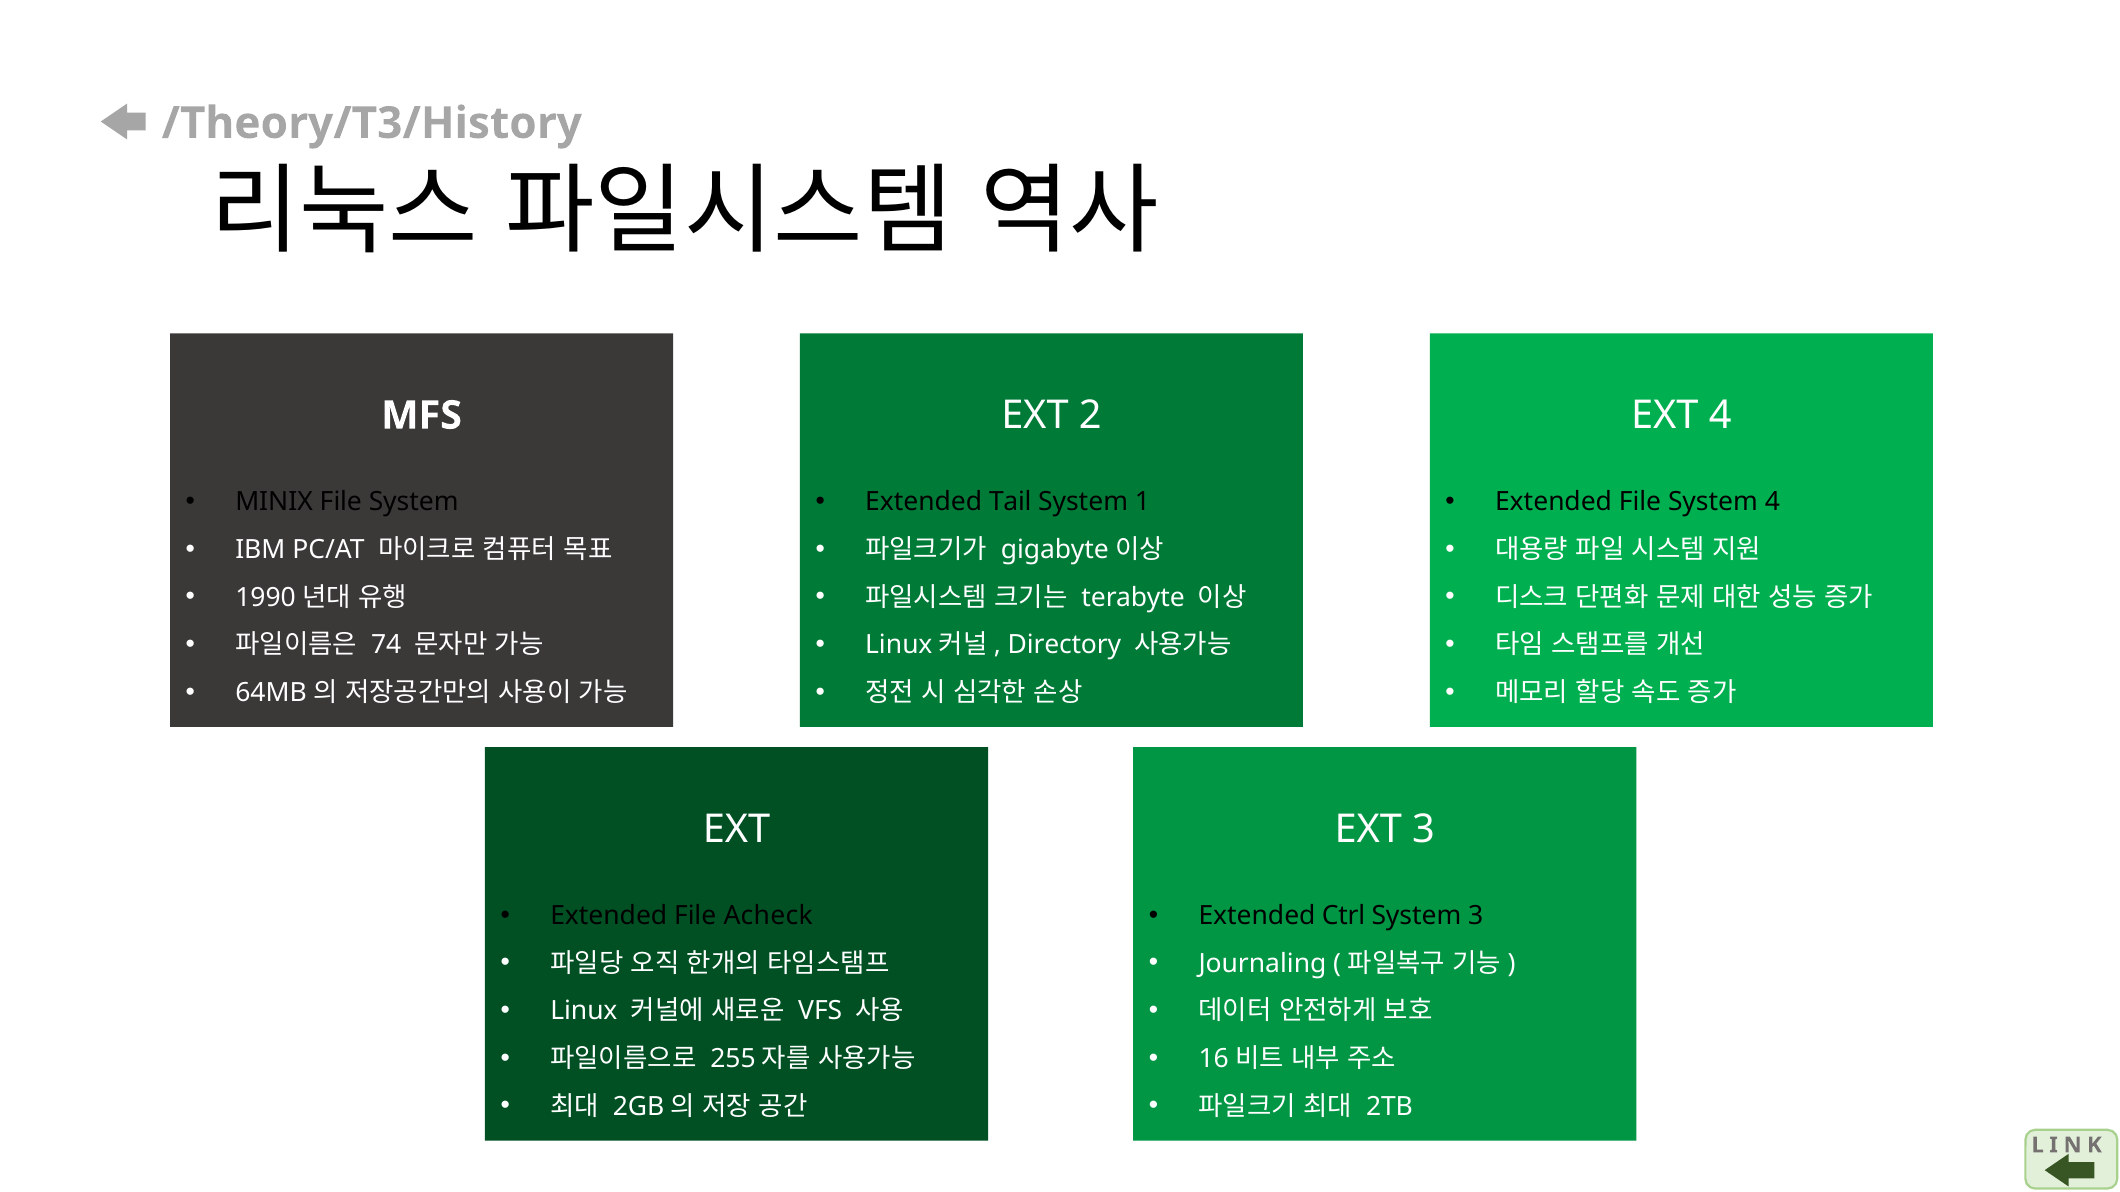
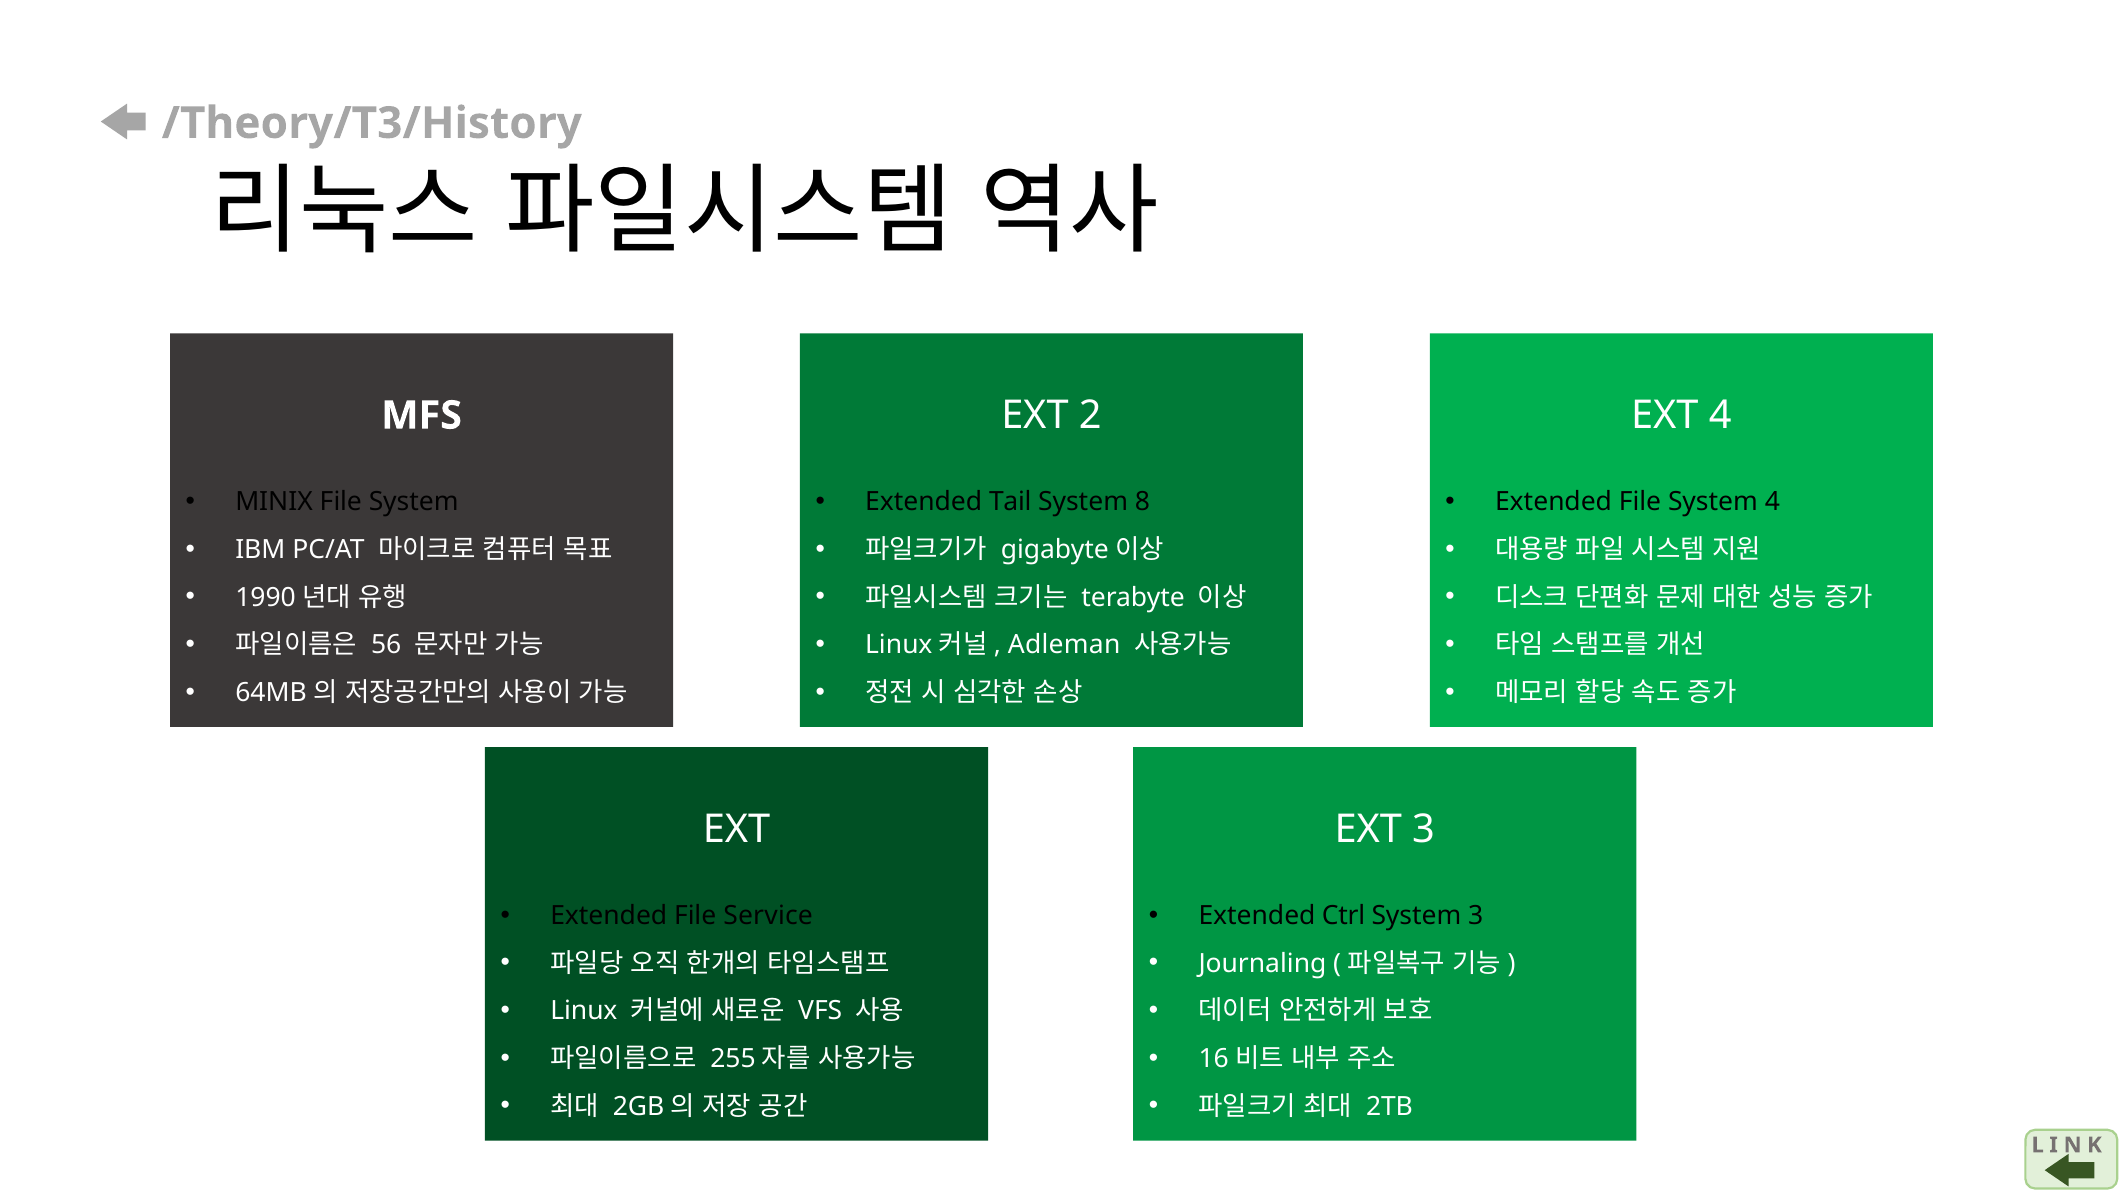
1: 1 -> 8
74: 74 -> 56
Directory: Directory -> Adleman
Acheck: Acheck -> Service
